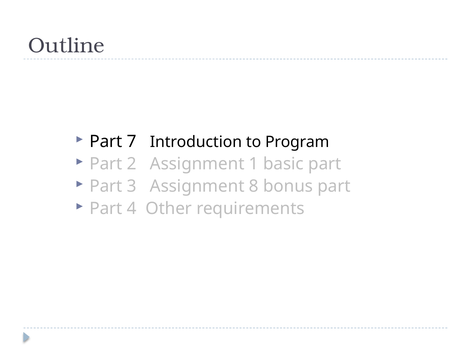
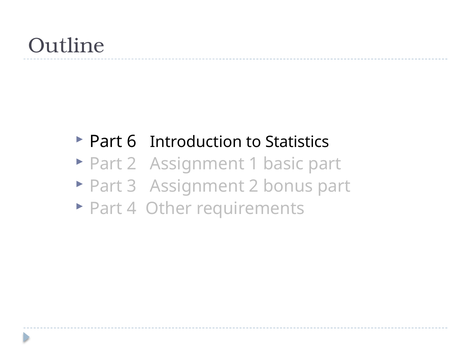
7: 7 -> 6
Program: Program -> Statistics
Assignment 8: 8 -> 2
